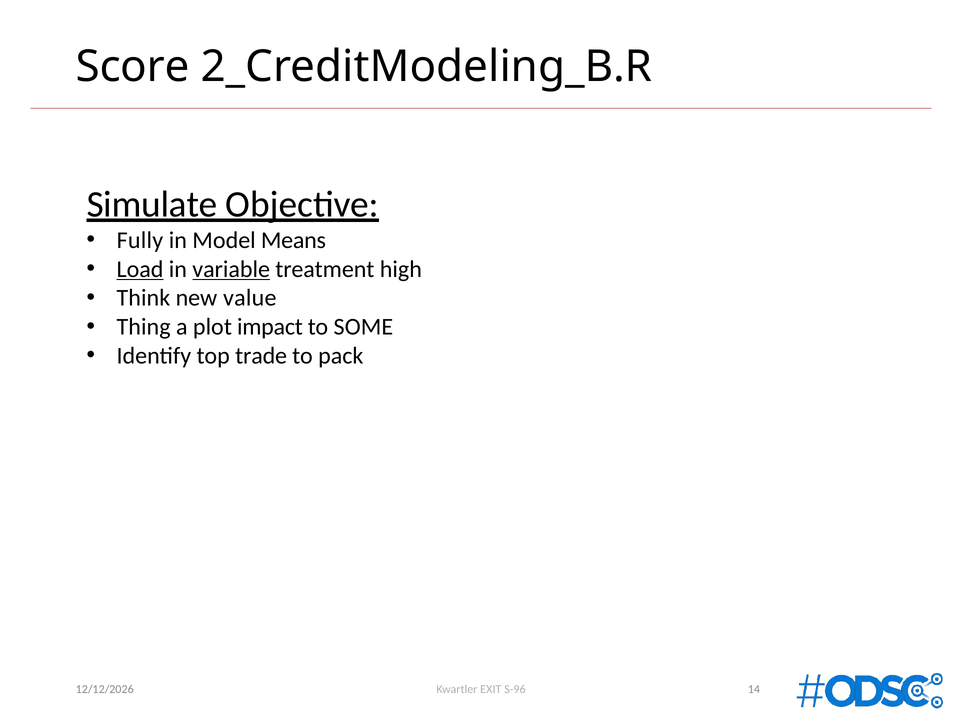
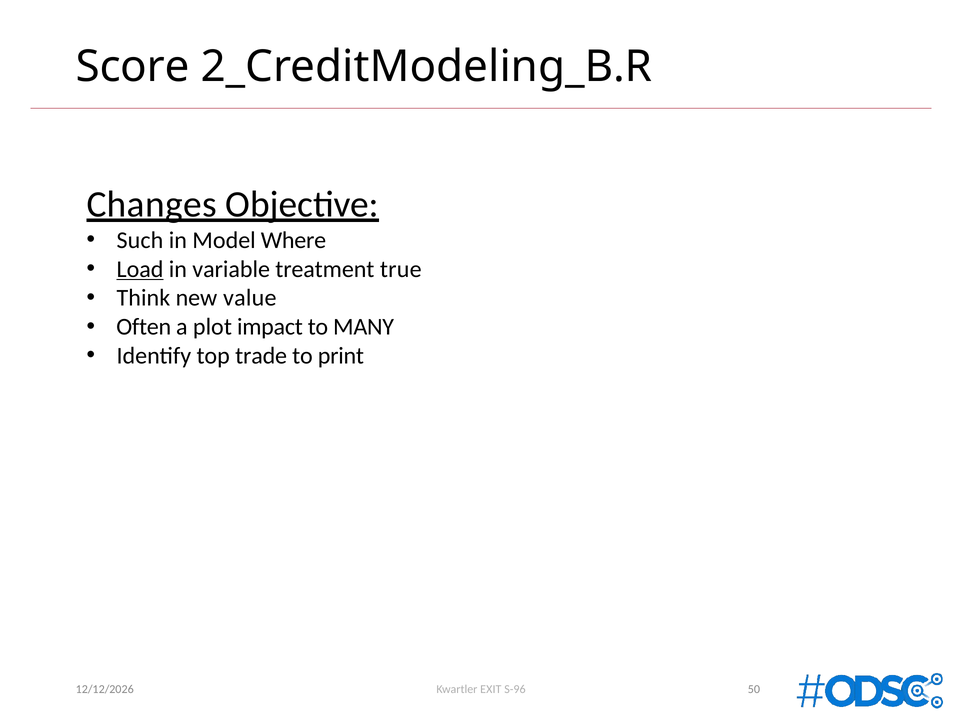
Simulate: Simulate -> Changes
Fully: Fully -> Such
Means: Means -> Where
variable underline: present -> none
high: high -> true
Thing: Thing -> Often
SOME: SOME -> MANY
pack: pack -> print
14: 14 -> 50
